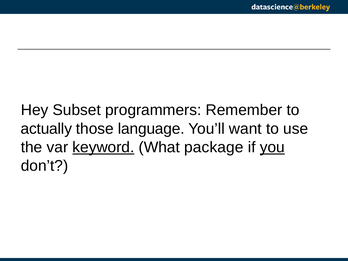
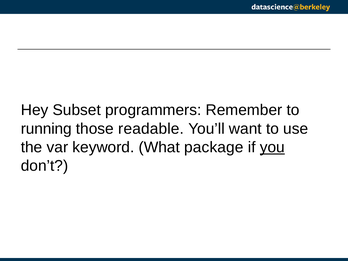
actually: actually -> running
language: language -> readable
keyword underline: present -> none
